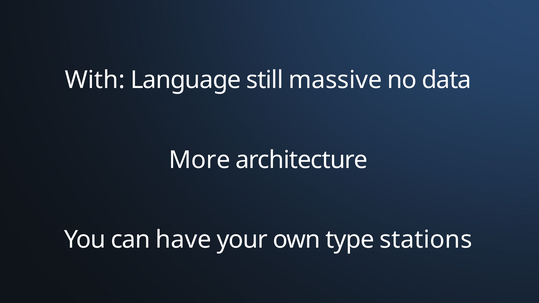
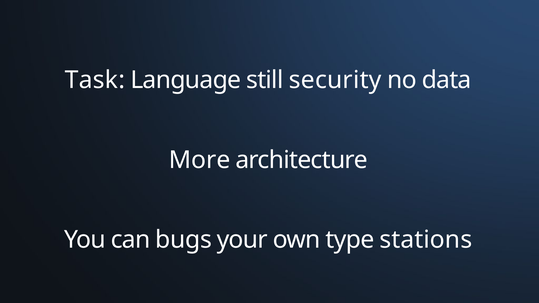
With: With -> Task
massive: massive -> security
have: have -> bugs
